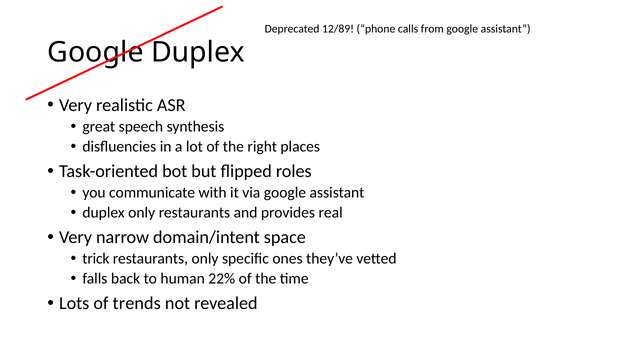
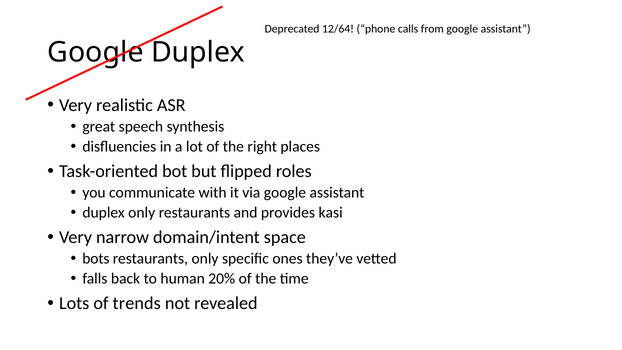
12/89: 12/89 -> 12/64
real: real -> kasi
trick: trick -> bots
22%: 22% -> 20%
